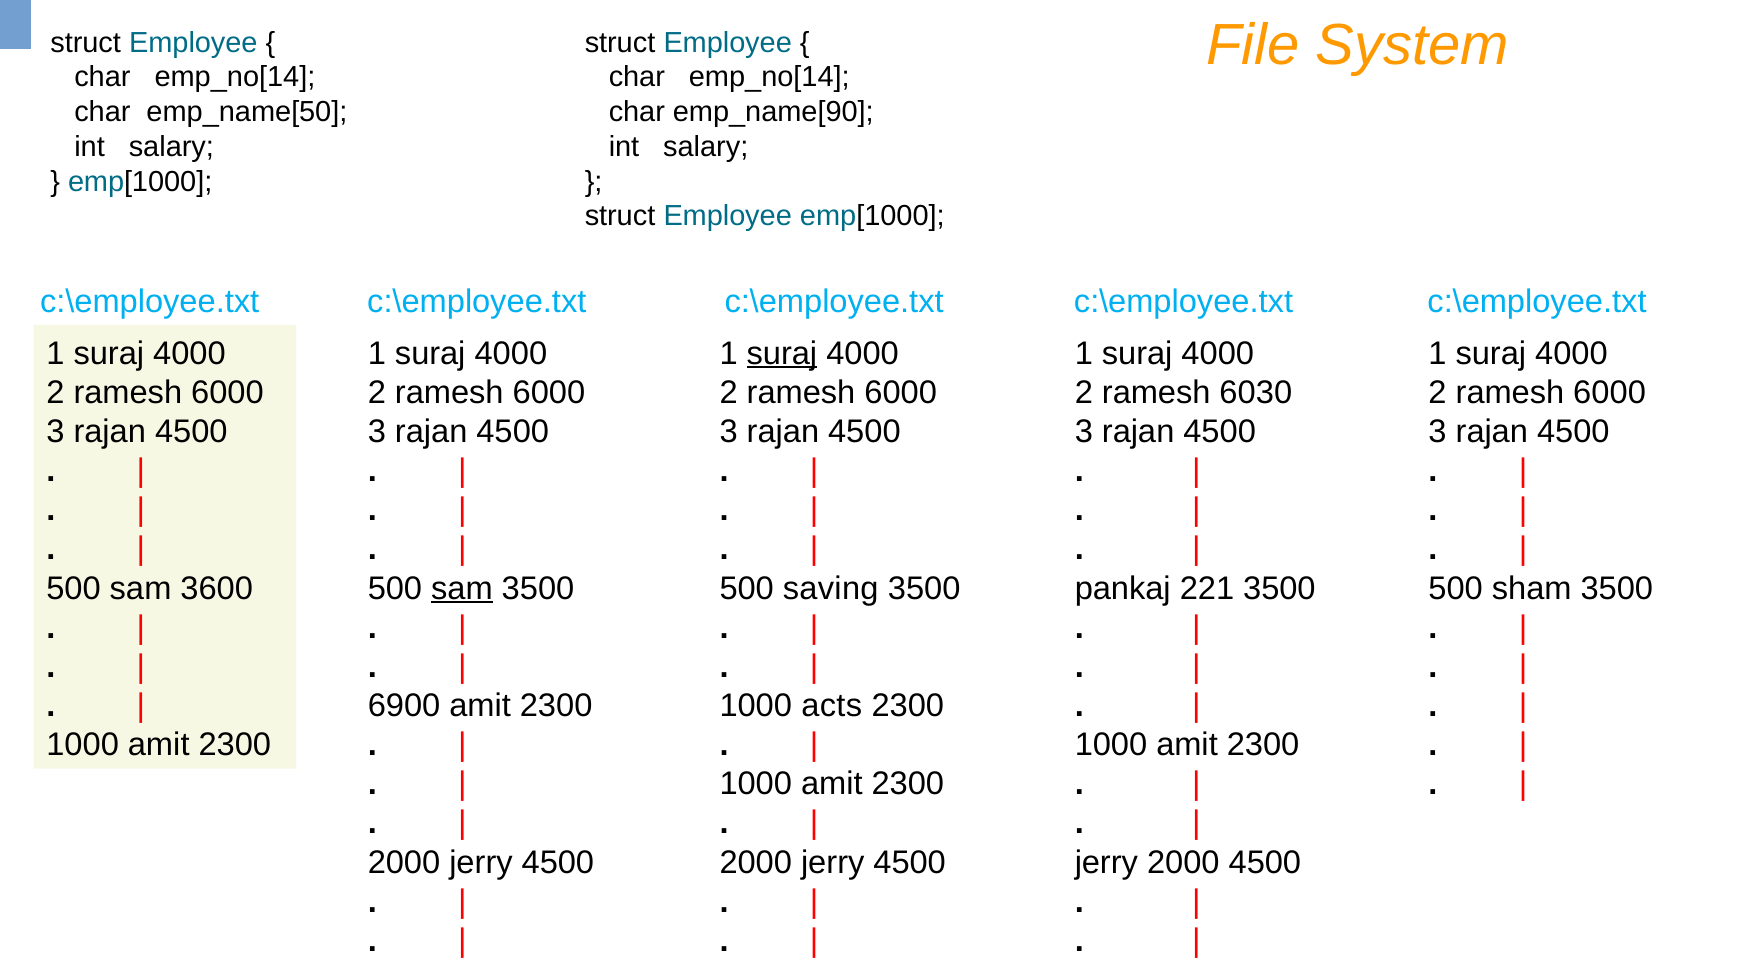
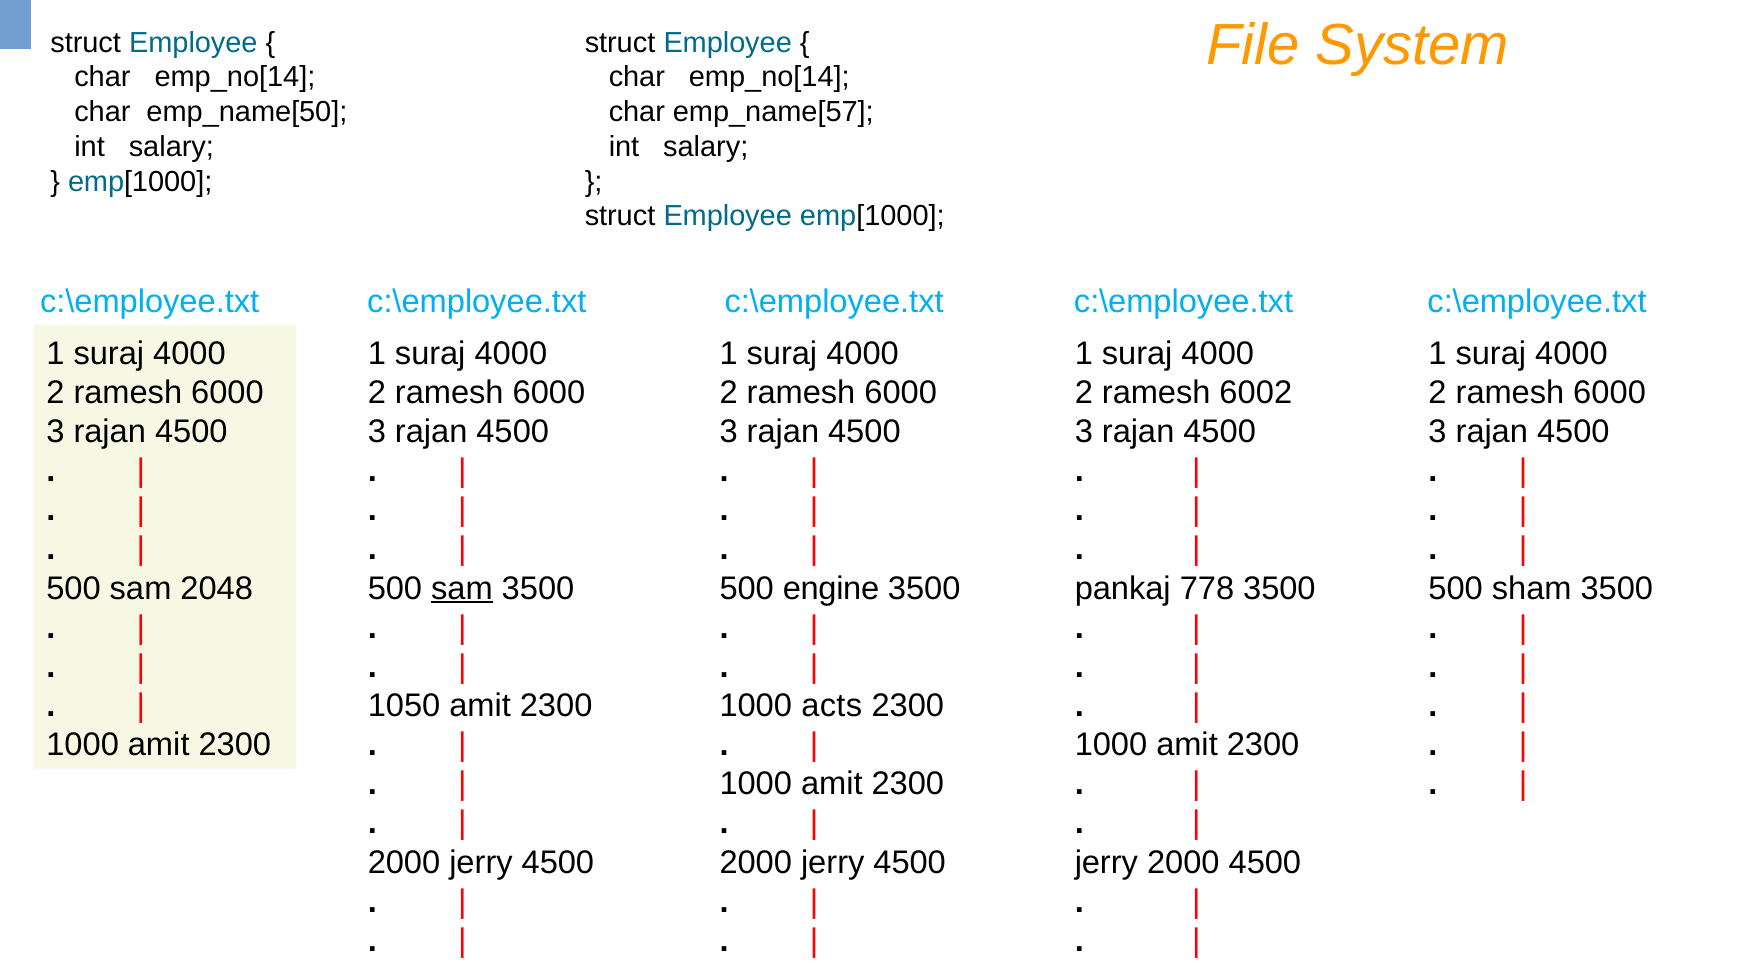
emp_name[90: emp_name[90 -> emp_name[57
suraj at (782, 353) underline: present -> none
6030: 6030 -> 6002
3600: 3600 -> 2048
saving: saving -> engine
221: 221 -> 778
6900: 6900 -> 1050
